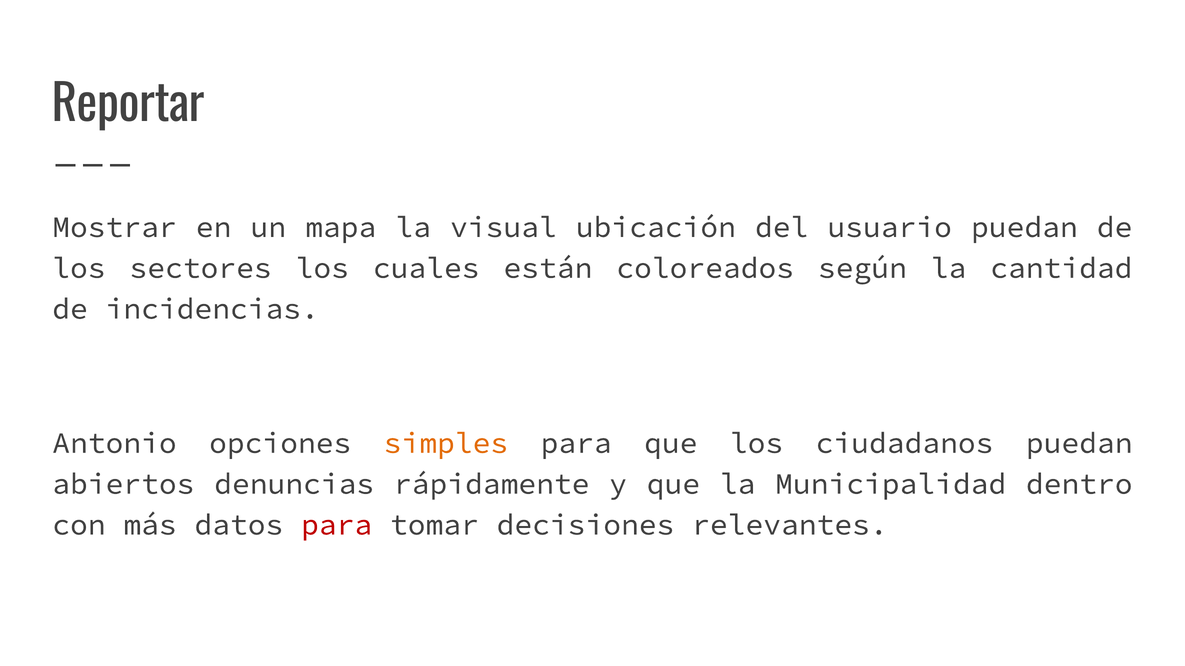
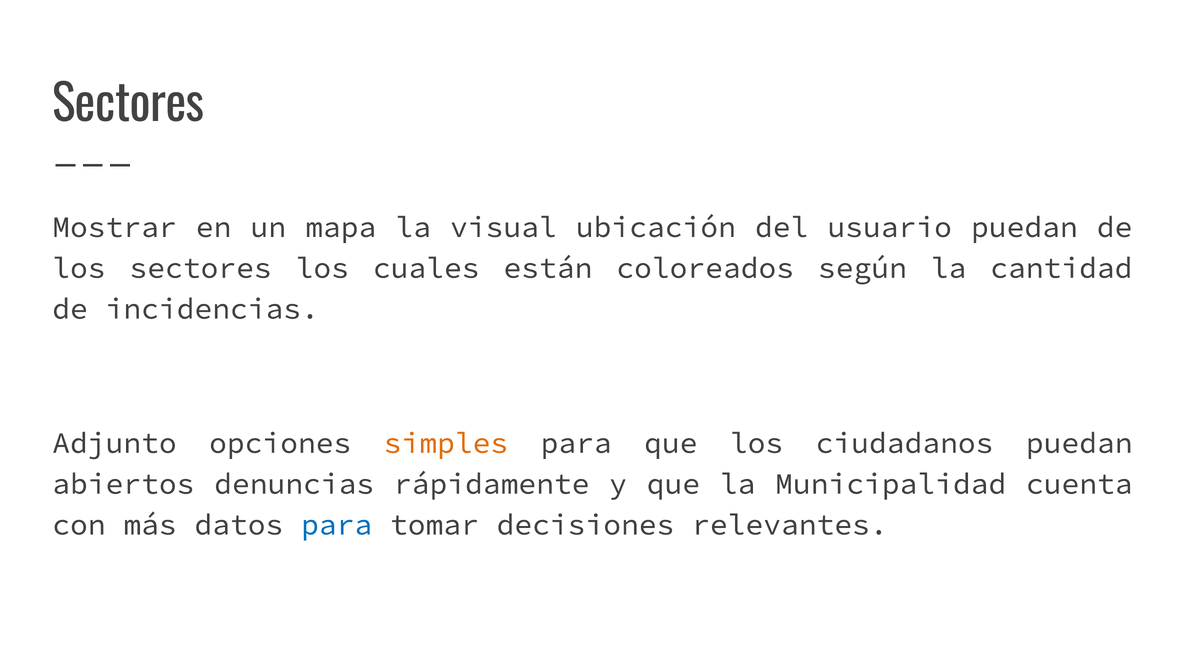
Reportar at (128, 105): Reportar -> Sectores
Antonio: Antonio -> Adjunto
dentro: dentro -> cuenta
para at (337, 525) colour: red -> blue
